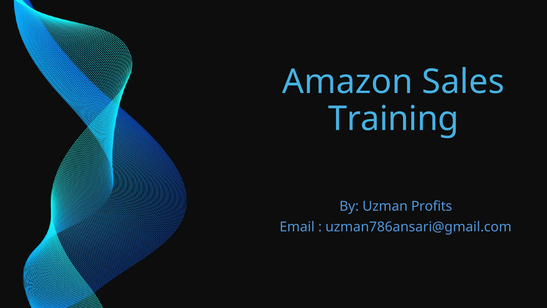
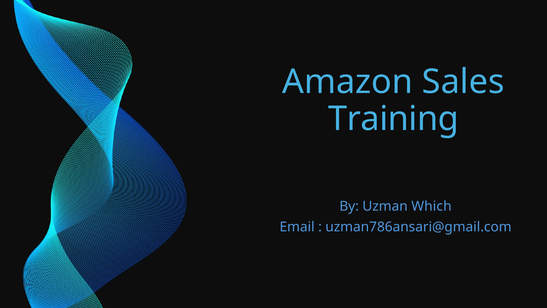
Profits: Profits -> Which
